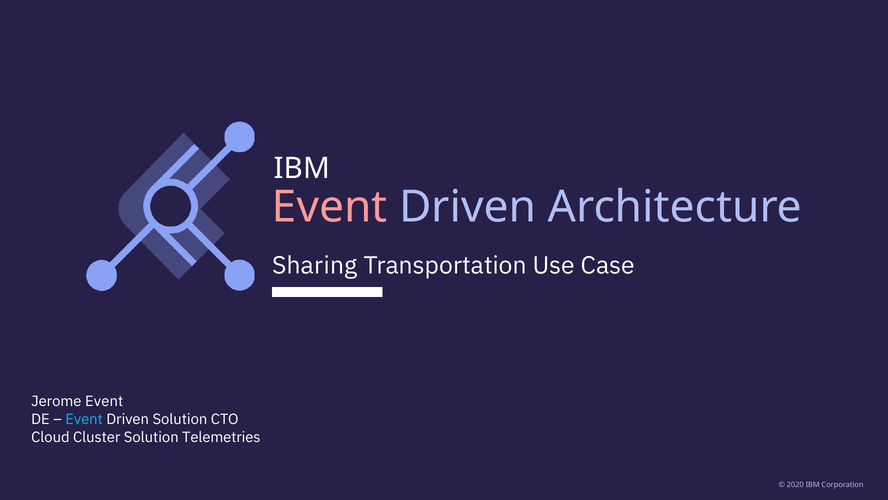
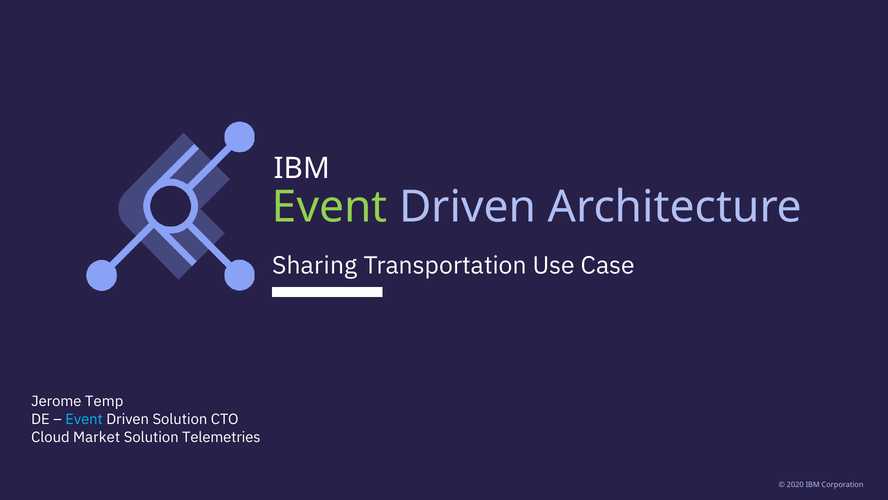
Event at (330, 207) colour: pink -> light green
Jerome Event: Event -> Temp
Cluster: Cluster -> Market
